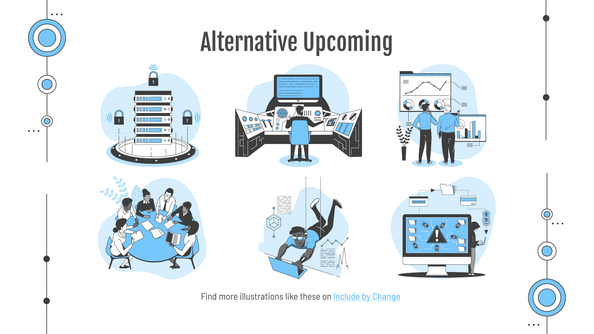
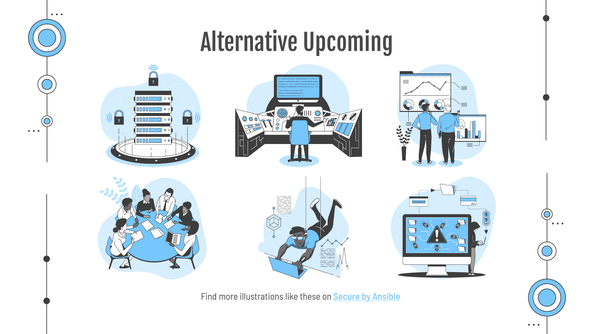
Include: Include -> Secure
Change: Change -> Ansible
